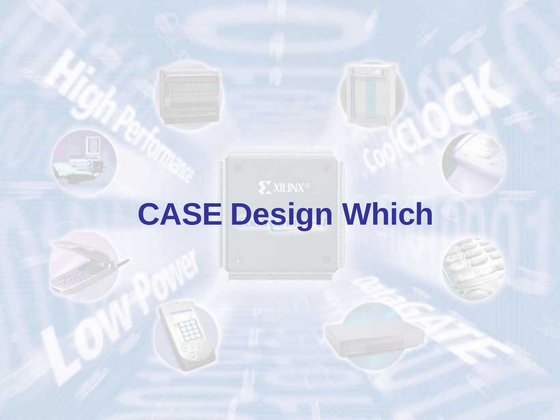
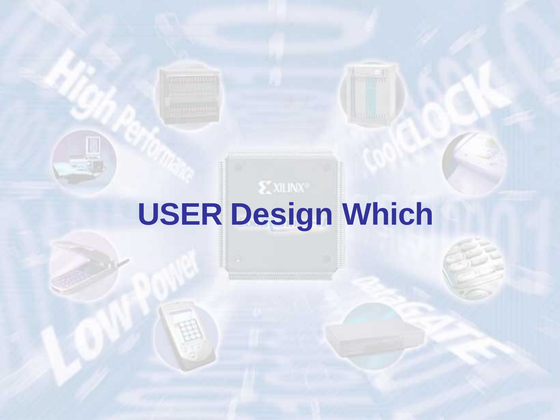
CASE: CASE -> USER
